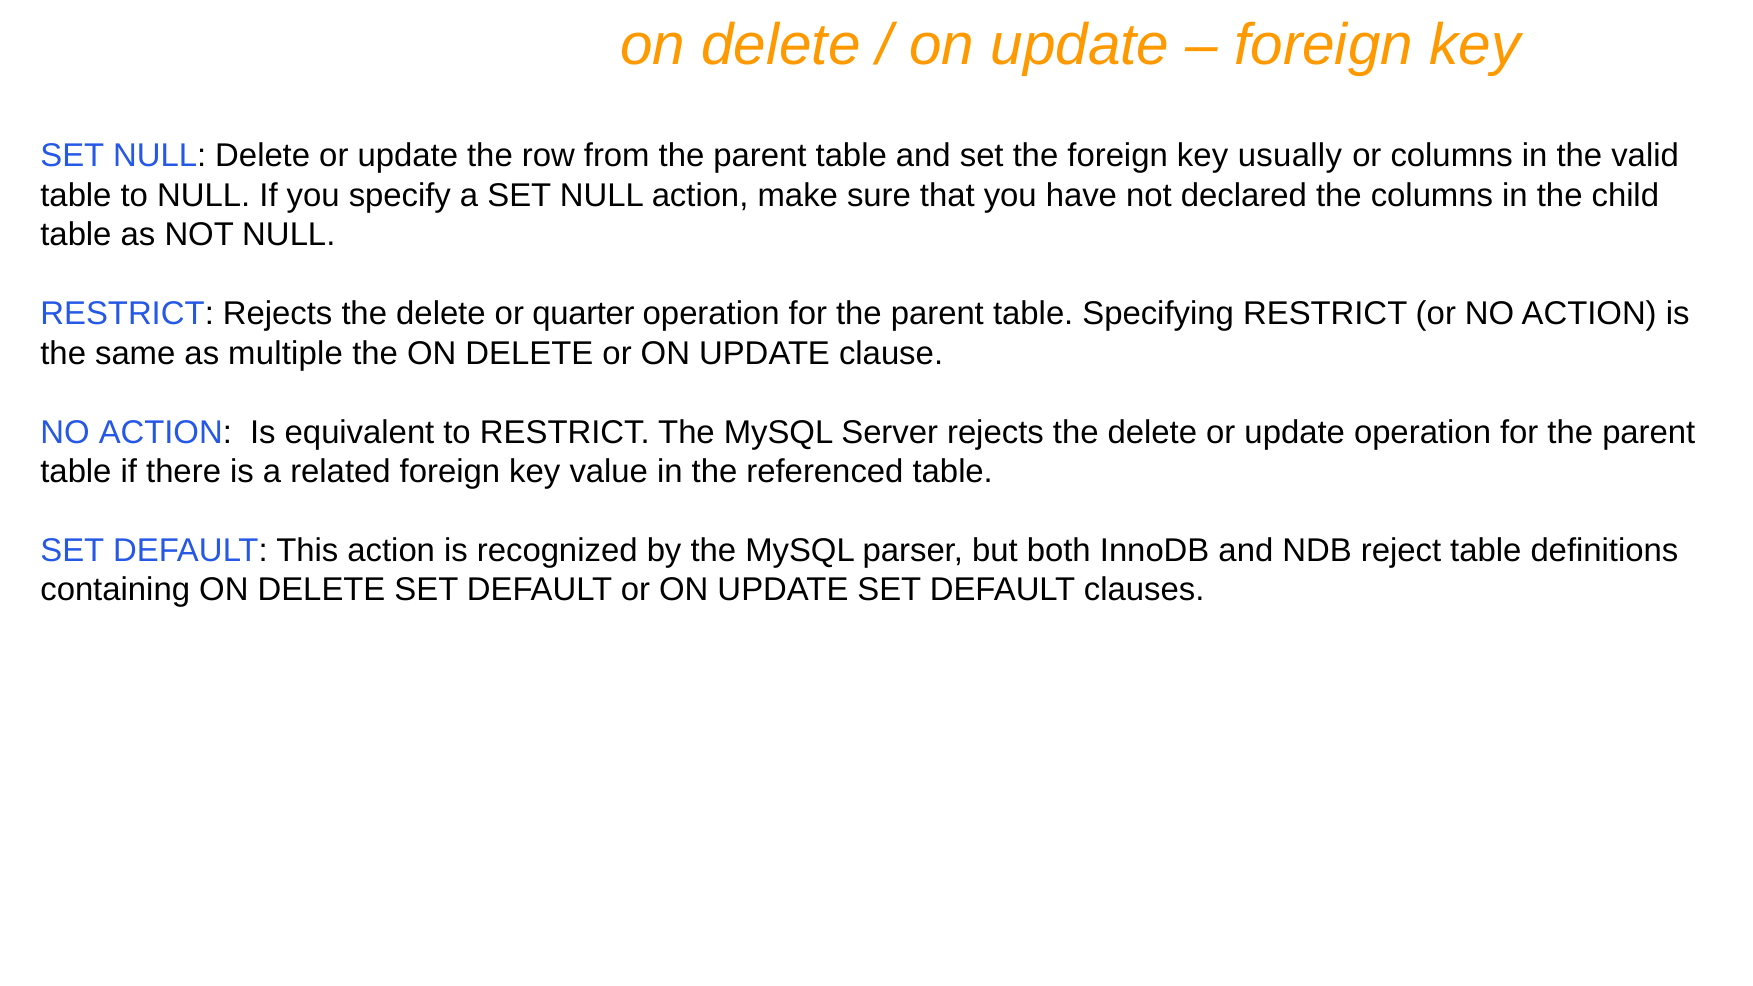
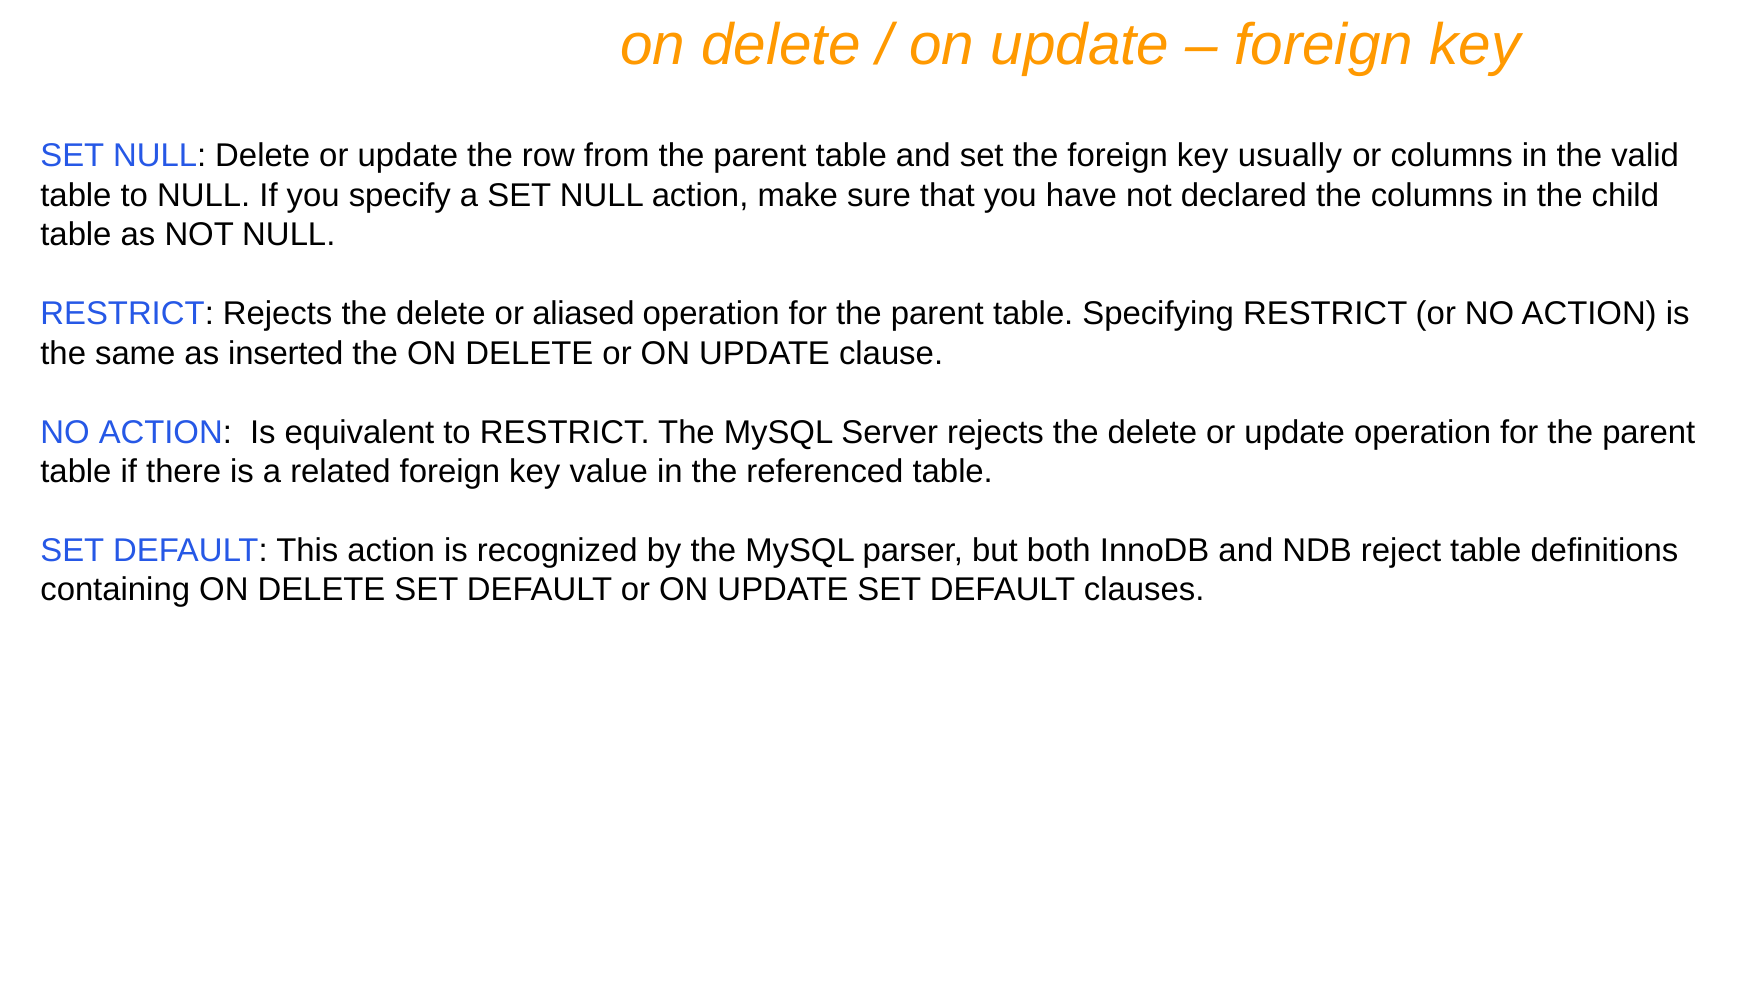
quarter: quarter -> aliased
multiple: multiple -> inserted
